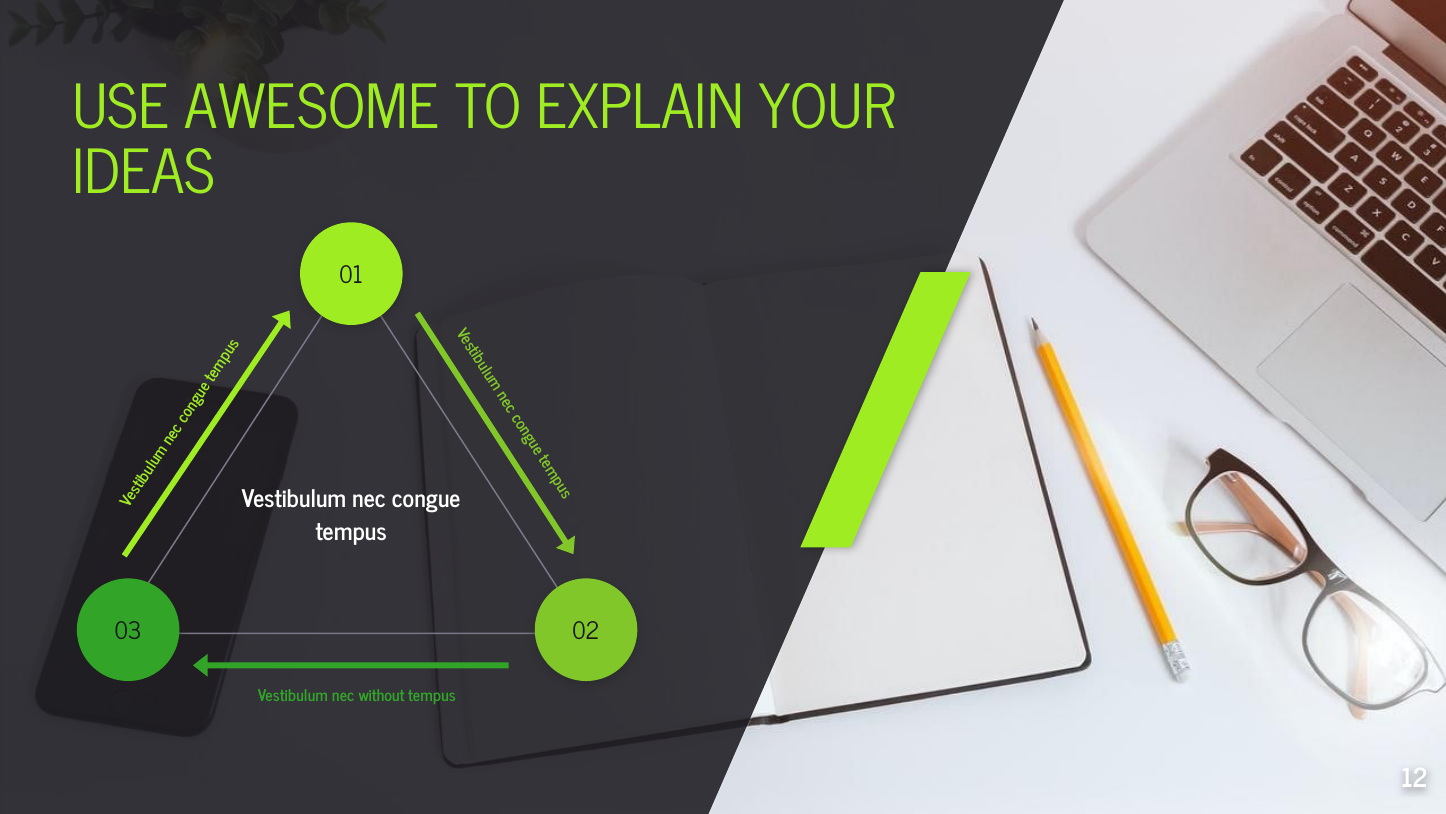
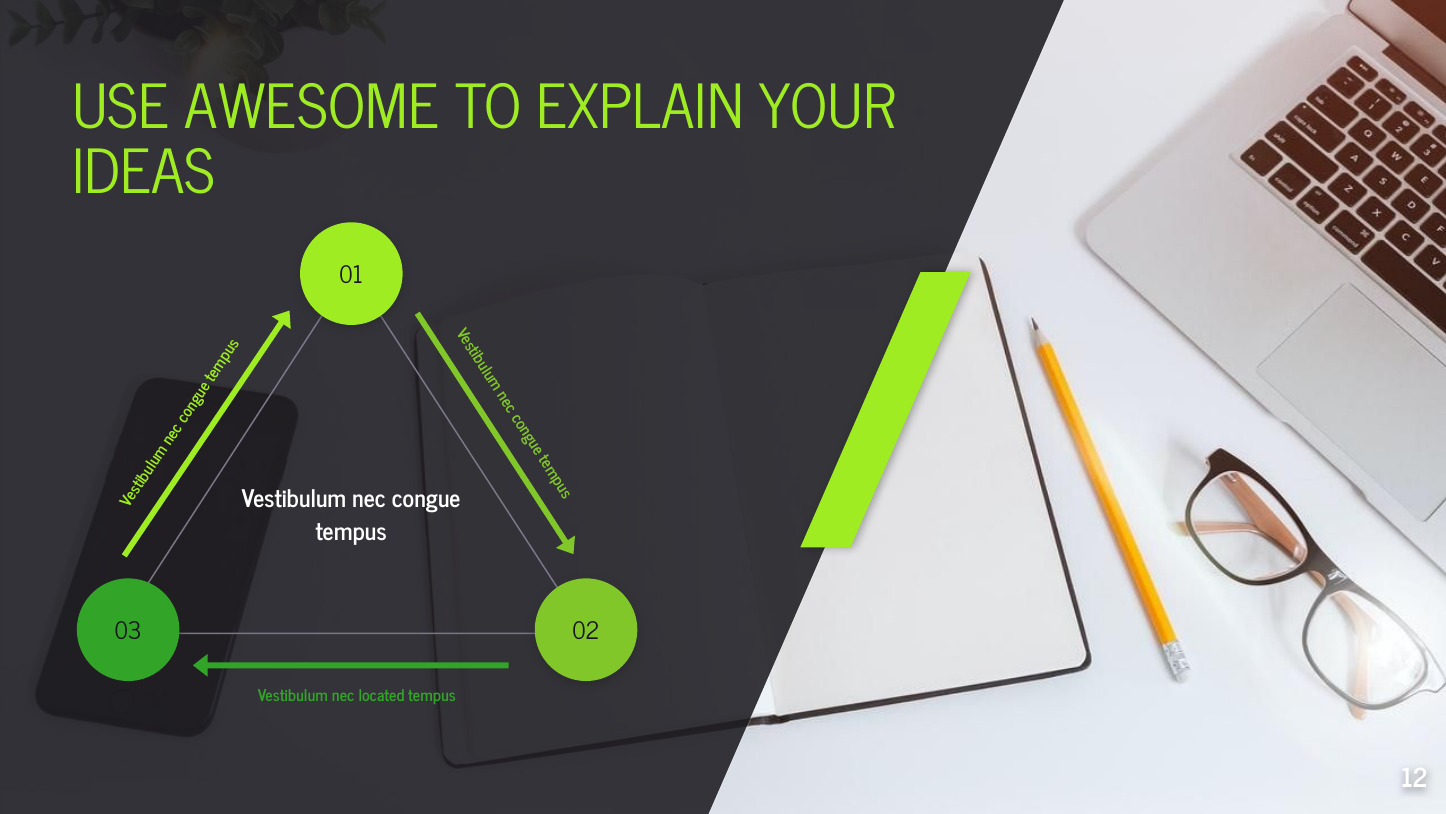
without: without -> located
